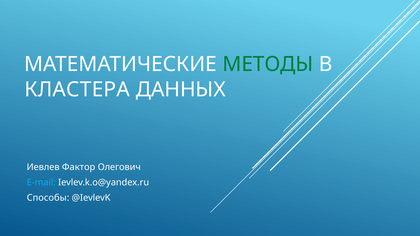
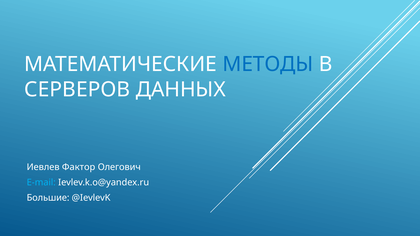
МЕТОДЫ colour: green -> blue
КЛАСТЕРА: КЛАСТЕРА -> СЕРВЕРОВ
Способы: Способы -> Большие
